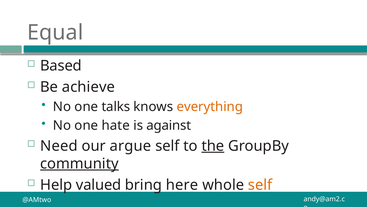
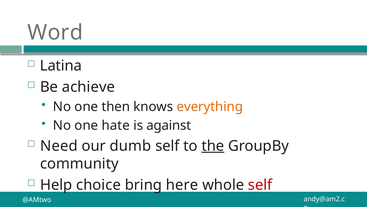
Equal: Equal -> Word
Based: Based -> Latina
talks: talks -> then
argue: argue -> dumb
community underline: present -> none
valued: valued -> choice
self at (260, 185) colour: orange -> red
